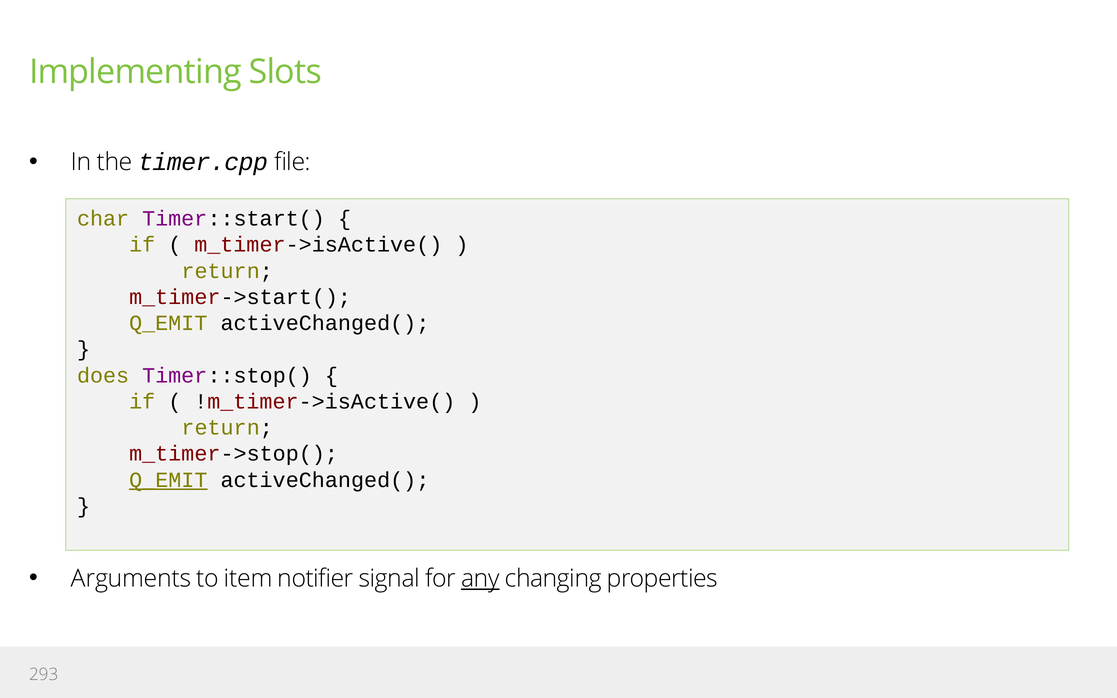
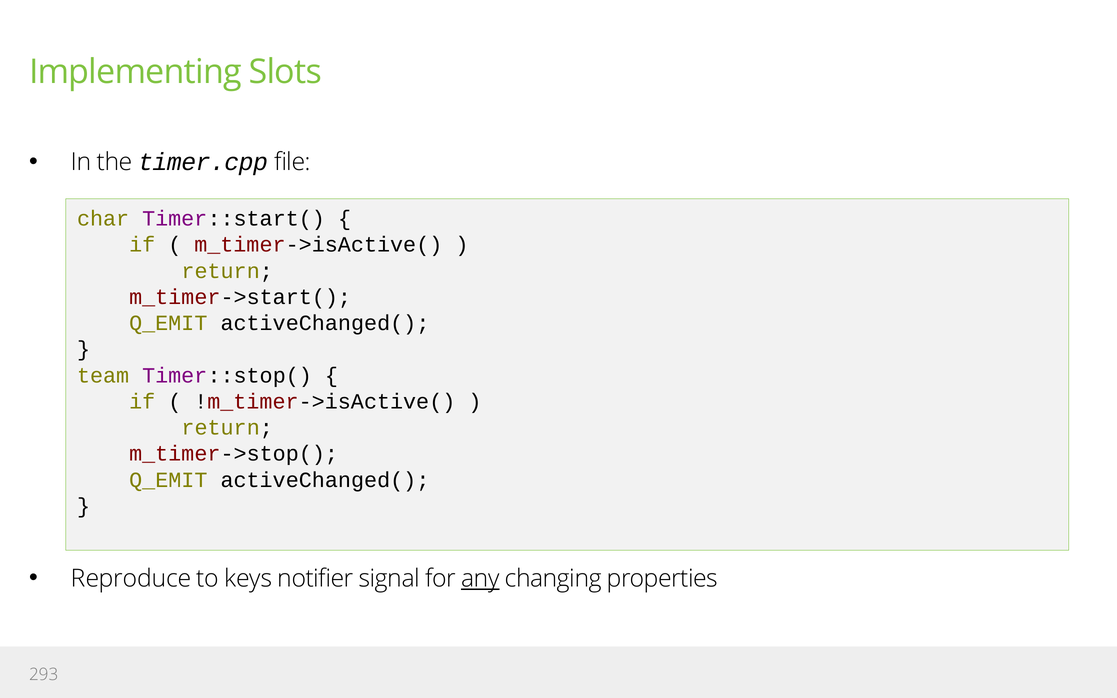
does: does -> team
Q_EMIT at (168, 480) underline: present -> none
Arguments: Arguments -> Reproduce
item: item -> keys
